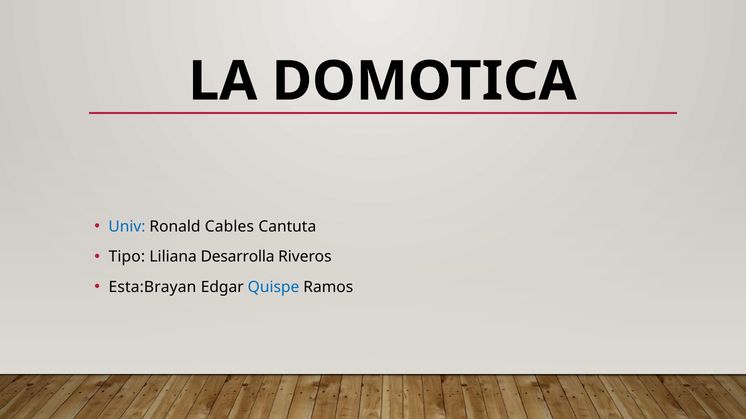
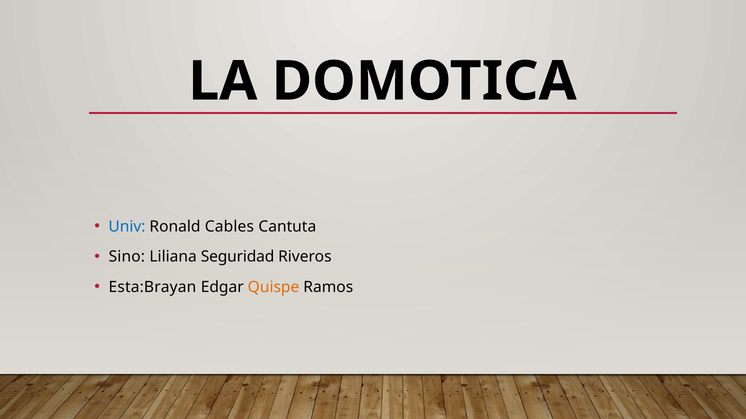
Tipo: Tipo -> Sino
Desarrolla: Desarrolla -> Seguridad
Quispe colour: blue -> orange
